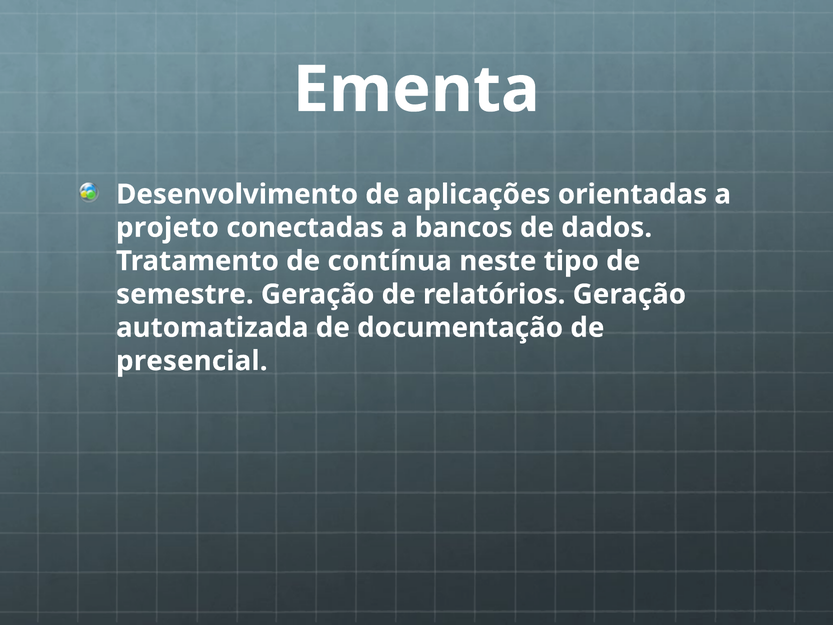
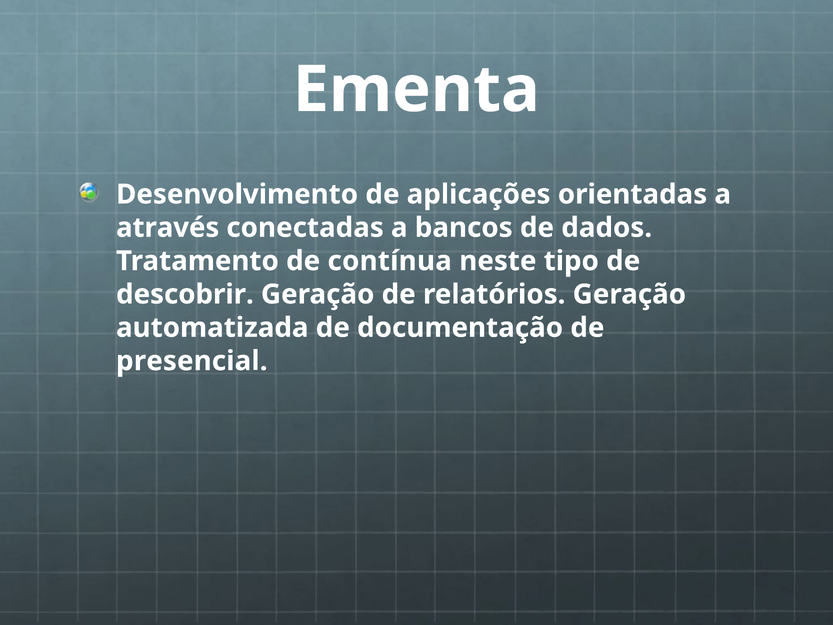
projeto: projeto -> através
semestre: semestre -> descobrir
